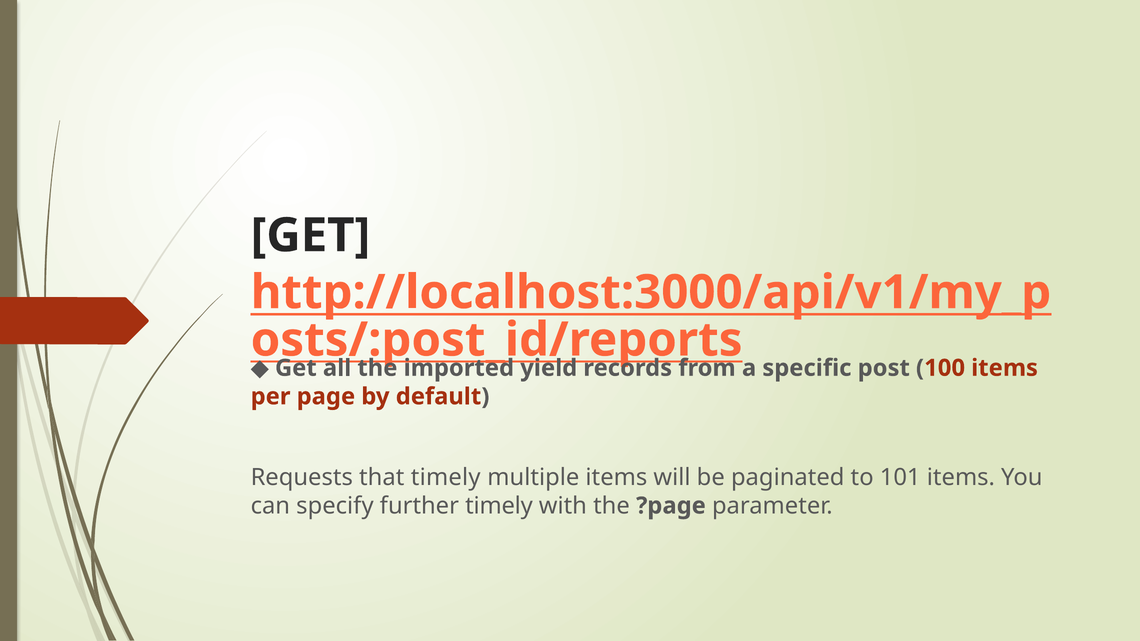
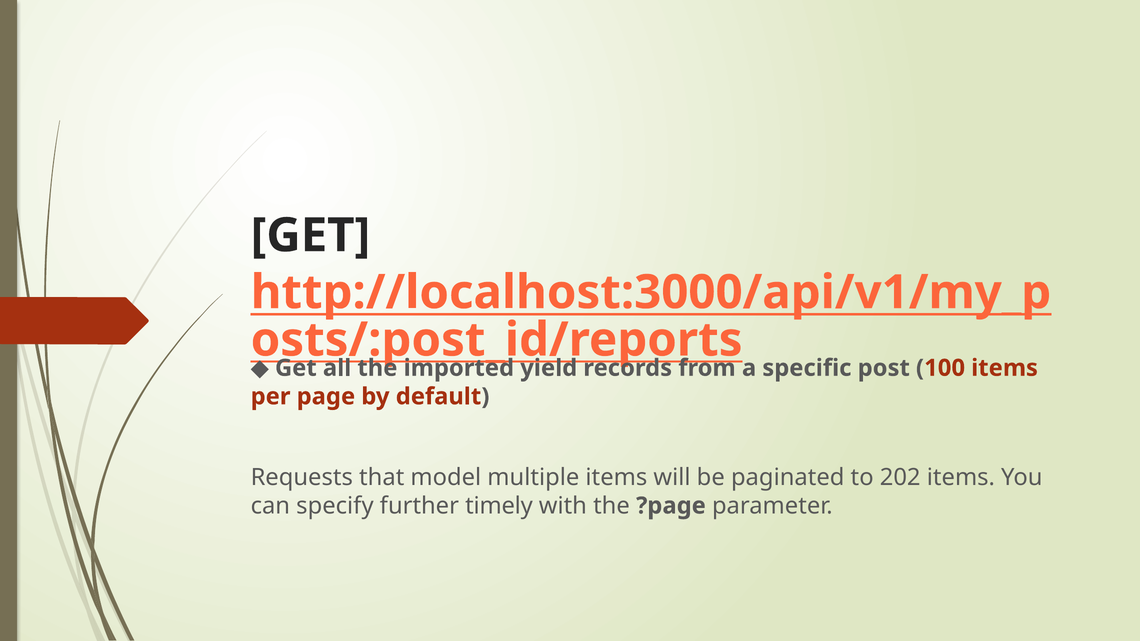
that timely: timely -> model
101: 101 -> 202
